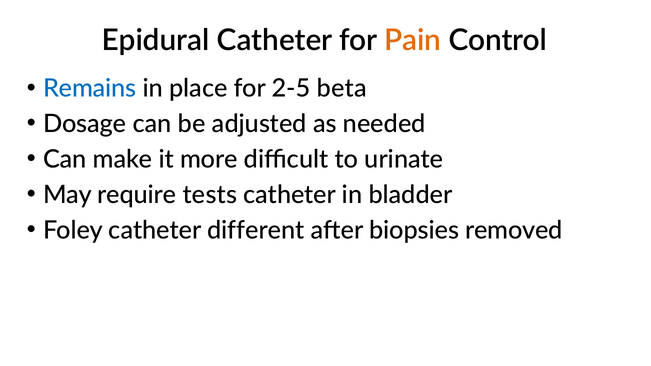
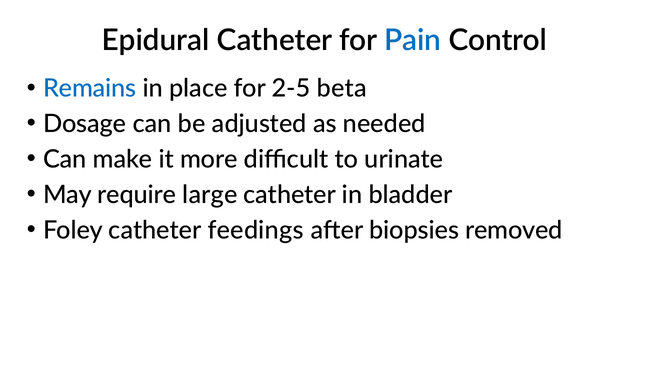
Pain colour: orange -> blue
tests: tests -> large
different: different -> feedings
